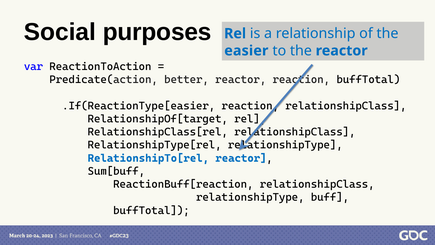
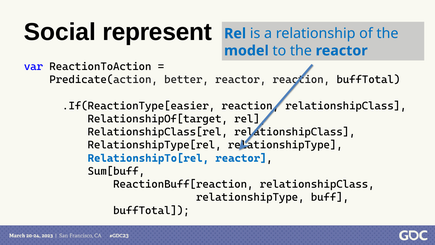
purposes: purposes -> represent
easier: easier -> model
